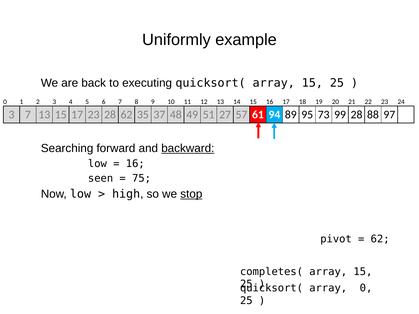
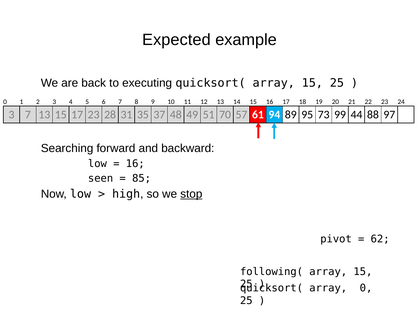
Uniformly: Uniformly -> Expected
28 62: 62 -> 31
27: 27 -> 70
99 28: 28 -> 44
backward underline: present -> none
75: 75 -> 85
completes(: completes( -> following(
